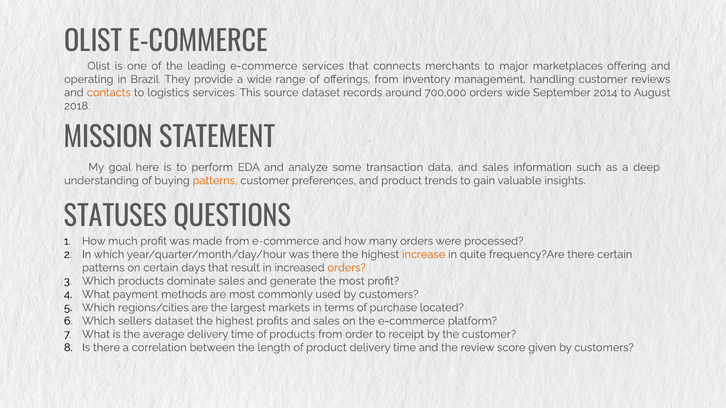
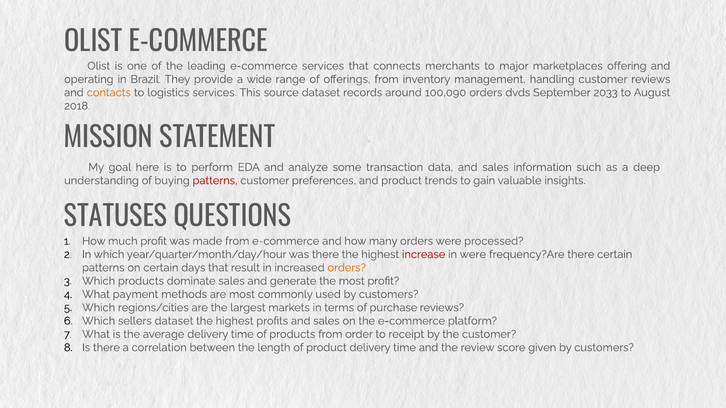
700,000: 700,000 -> 100,090
orders wide: wide -> dvds
2014: 2014 -> 2033
patterns at (215, 181) colour: orange -> red
increase colour: orange -> red
in quite: quite -> were
purchase located: located -> reviews
